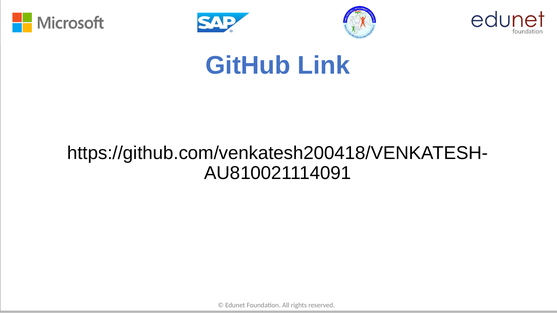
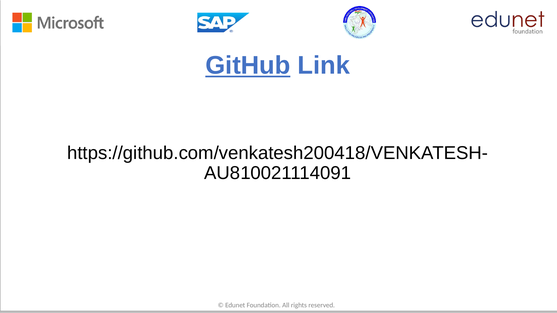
GitHub underline: none -> present
